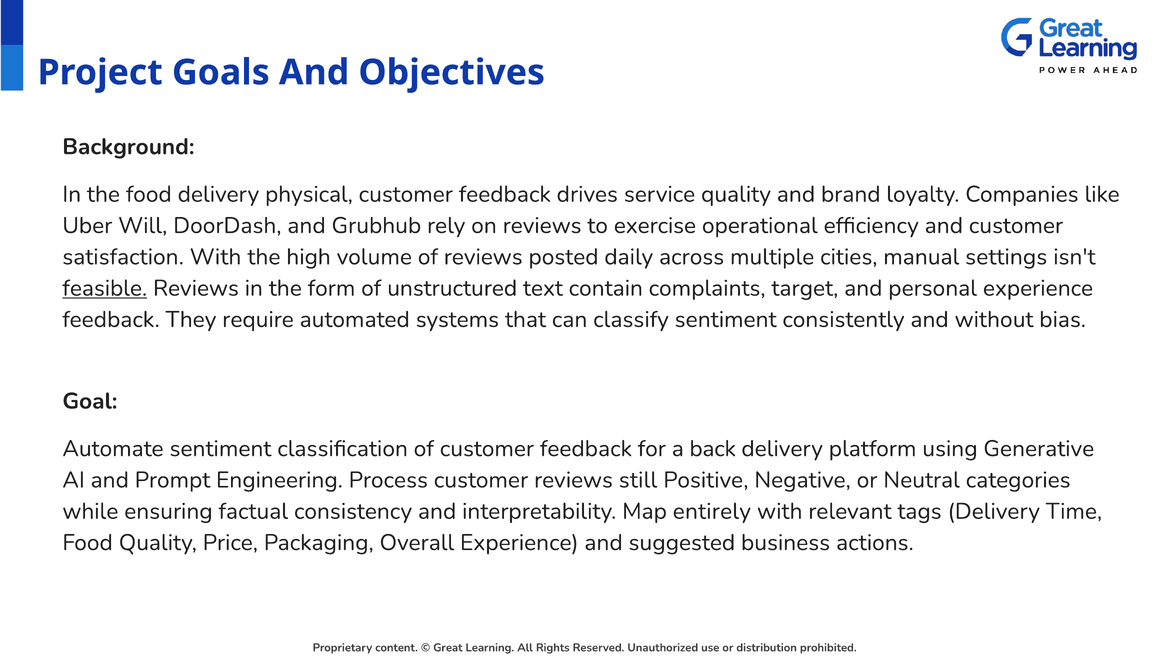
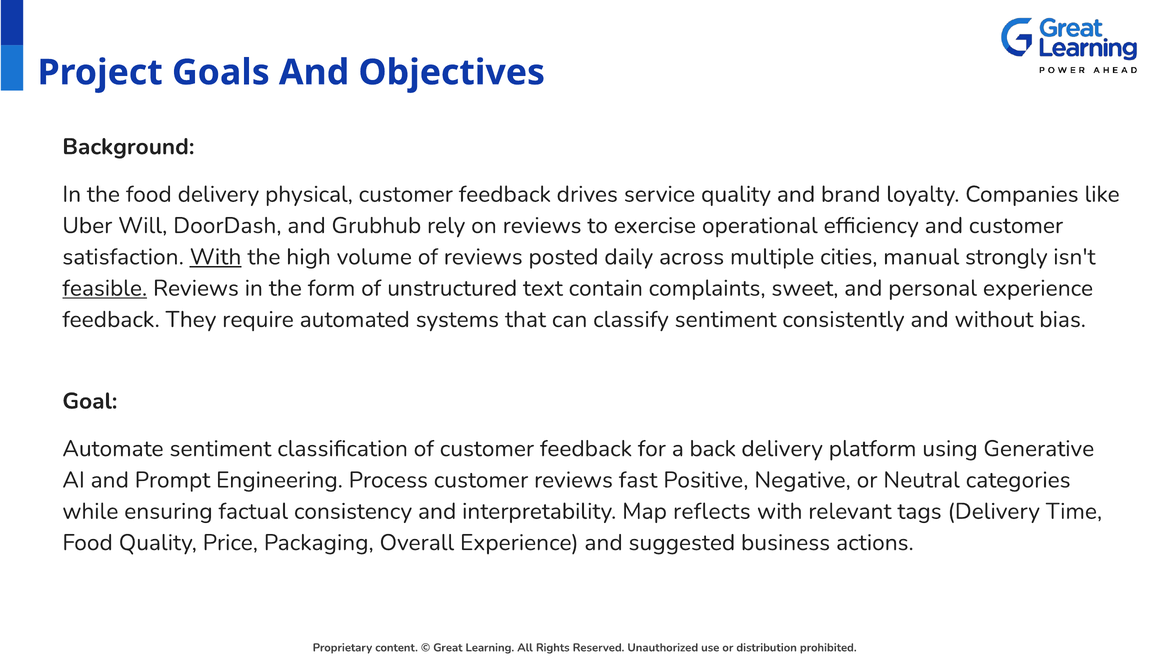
With at (216, 257) underline: none -> present
settings: settings -> strongly
target: target -> sweet
still: still -> fast
entirely: entirely -> reflects
